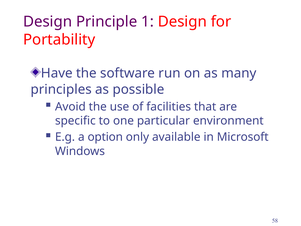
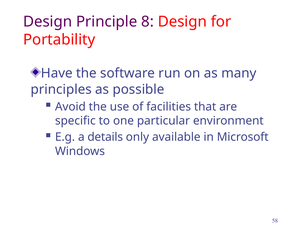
1: 1 -> 8
option: option -> details
